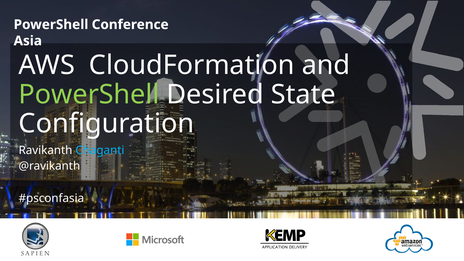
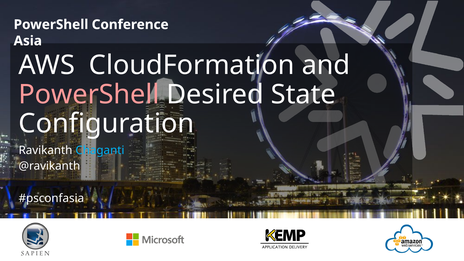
PowerShell at (89, 94) colour: light green -> pink
